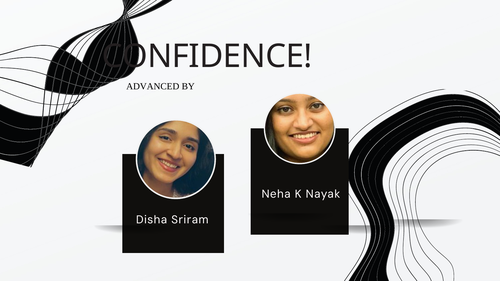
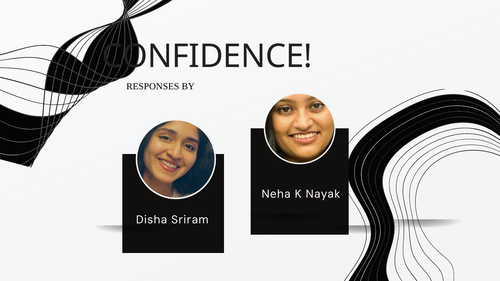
ADVANCED: ADVANCED -> RESPONSES
